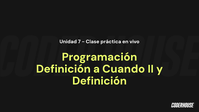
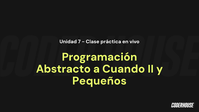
Definición at (63, 69): Definición -> Abstracto
Definición at (99, 81): Definición -> Pequeños
